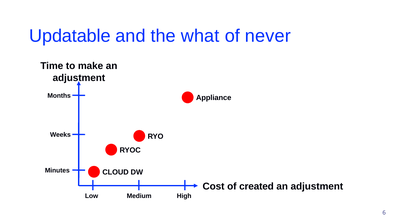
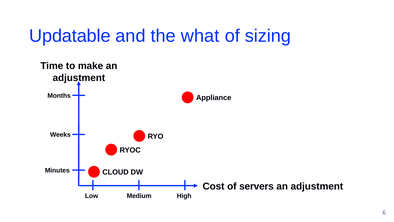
never: never -> sizing
created: created -> servers
